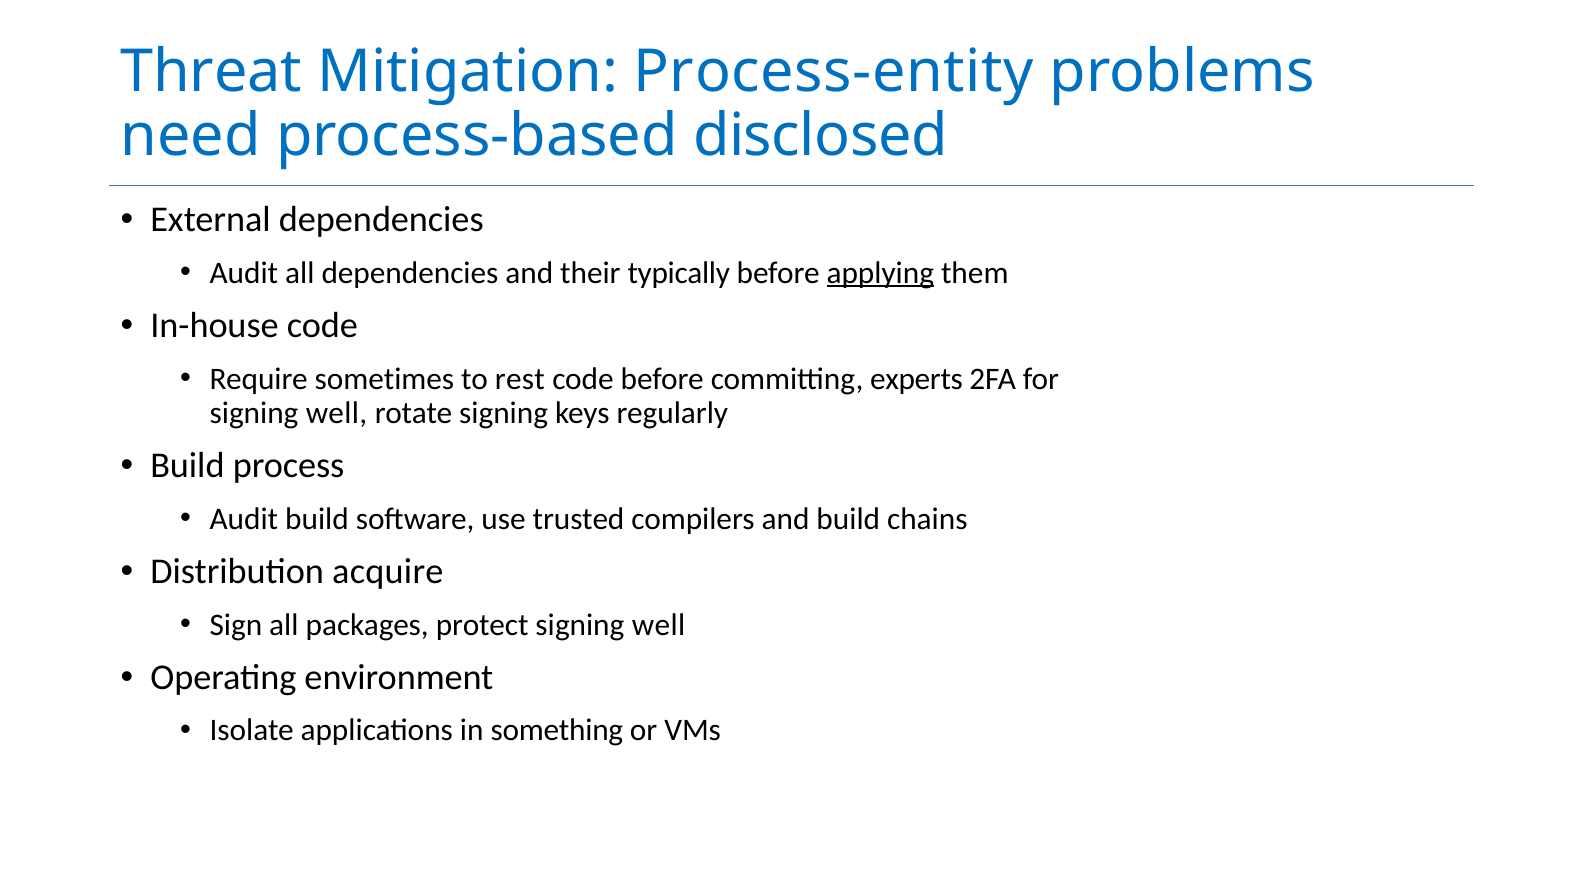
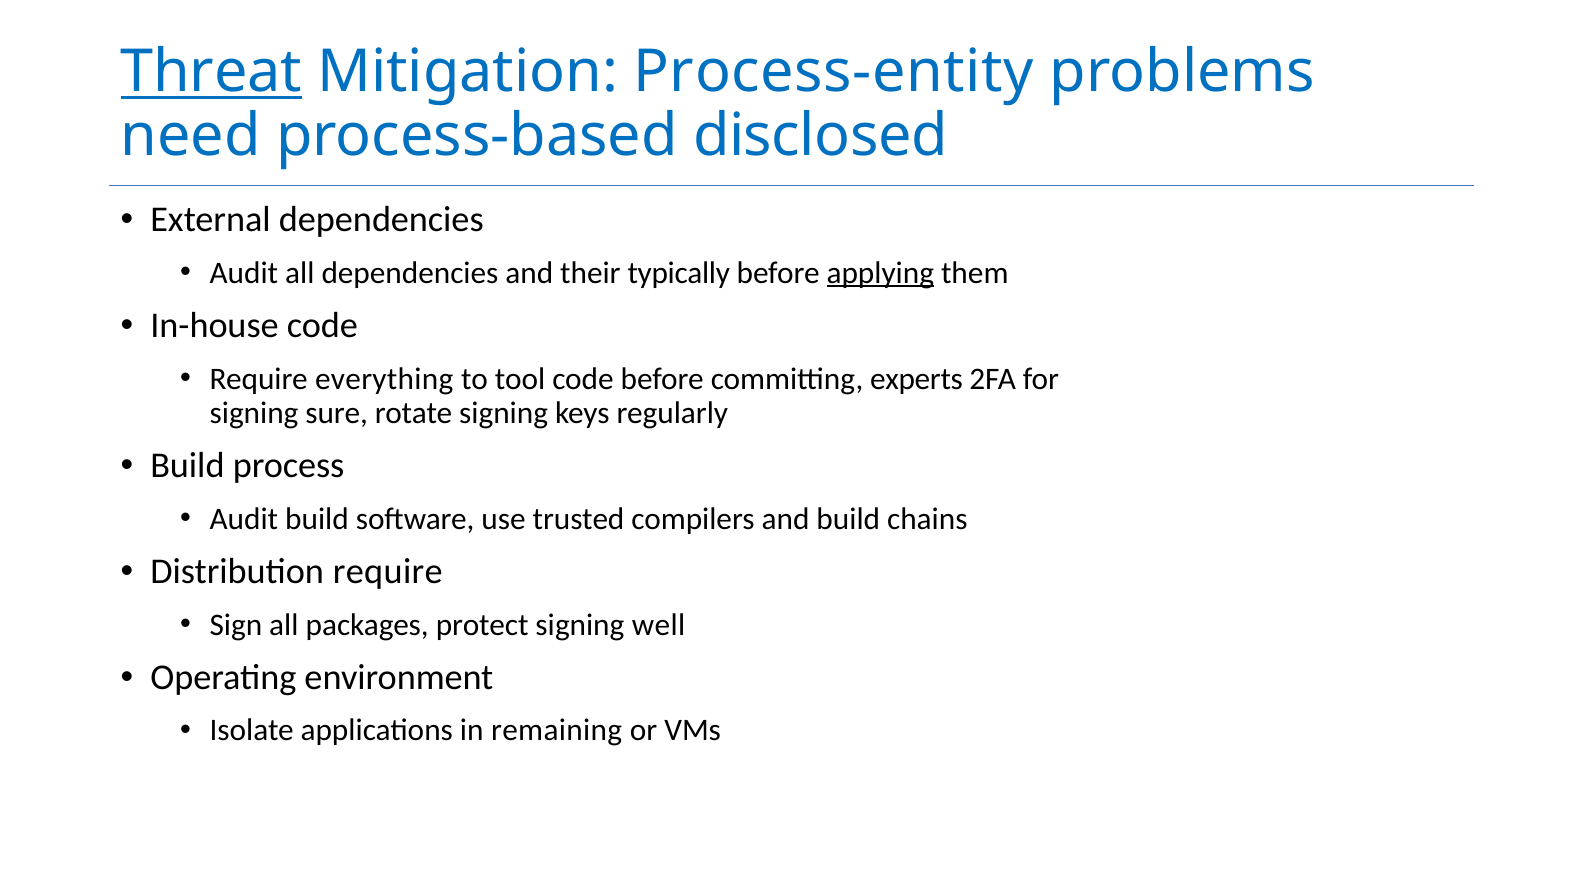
Threat underline: none -> present
sometimes: sometimes -> everything
rest: rest -> tool
well at (336, 413): well -> sure
Distribution acquire: acquire -> require
something: something -> remaining
